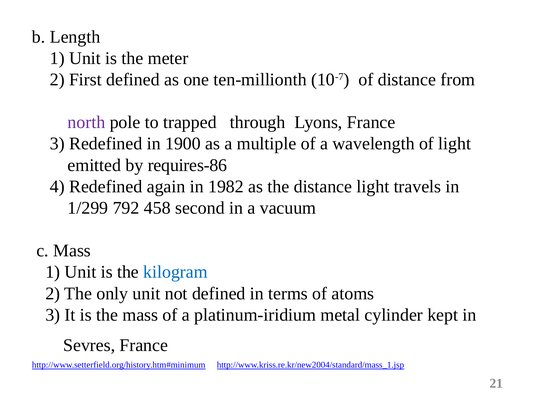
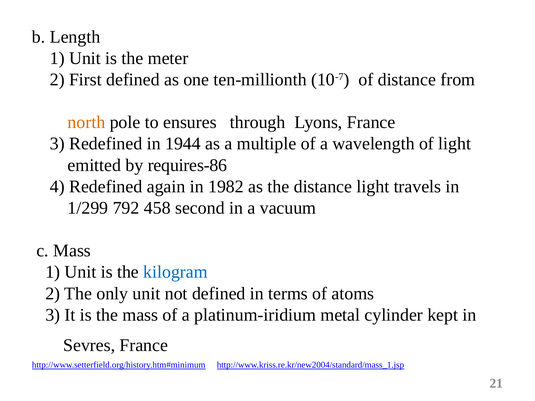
north colour: purple -> orange
trapped: trapped -> ensures
1900: 1900 -> 1944
